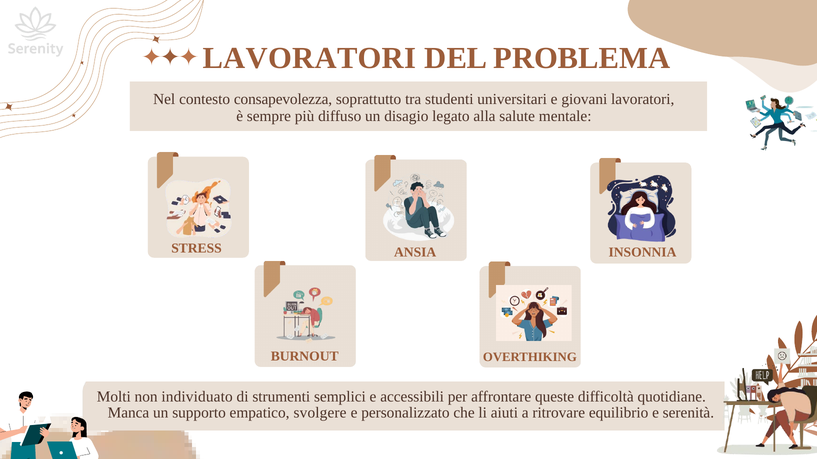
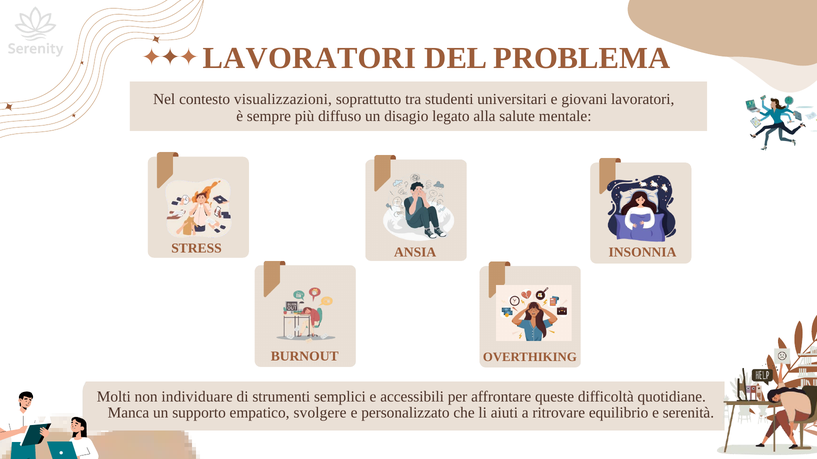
consapevolezza: consapevolezza -> visualizzazioni
individuato: individuato -> individuare
